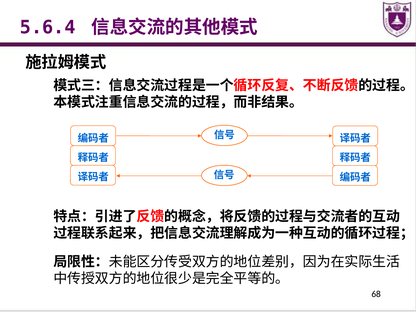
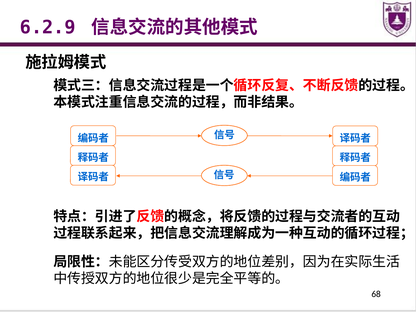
5.6.4: 5.6.4 -> 6.2.9
